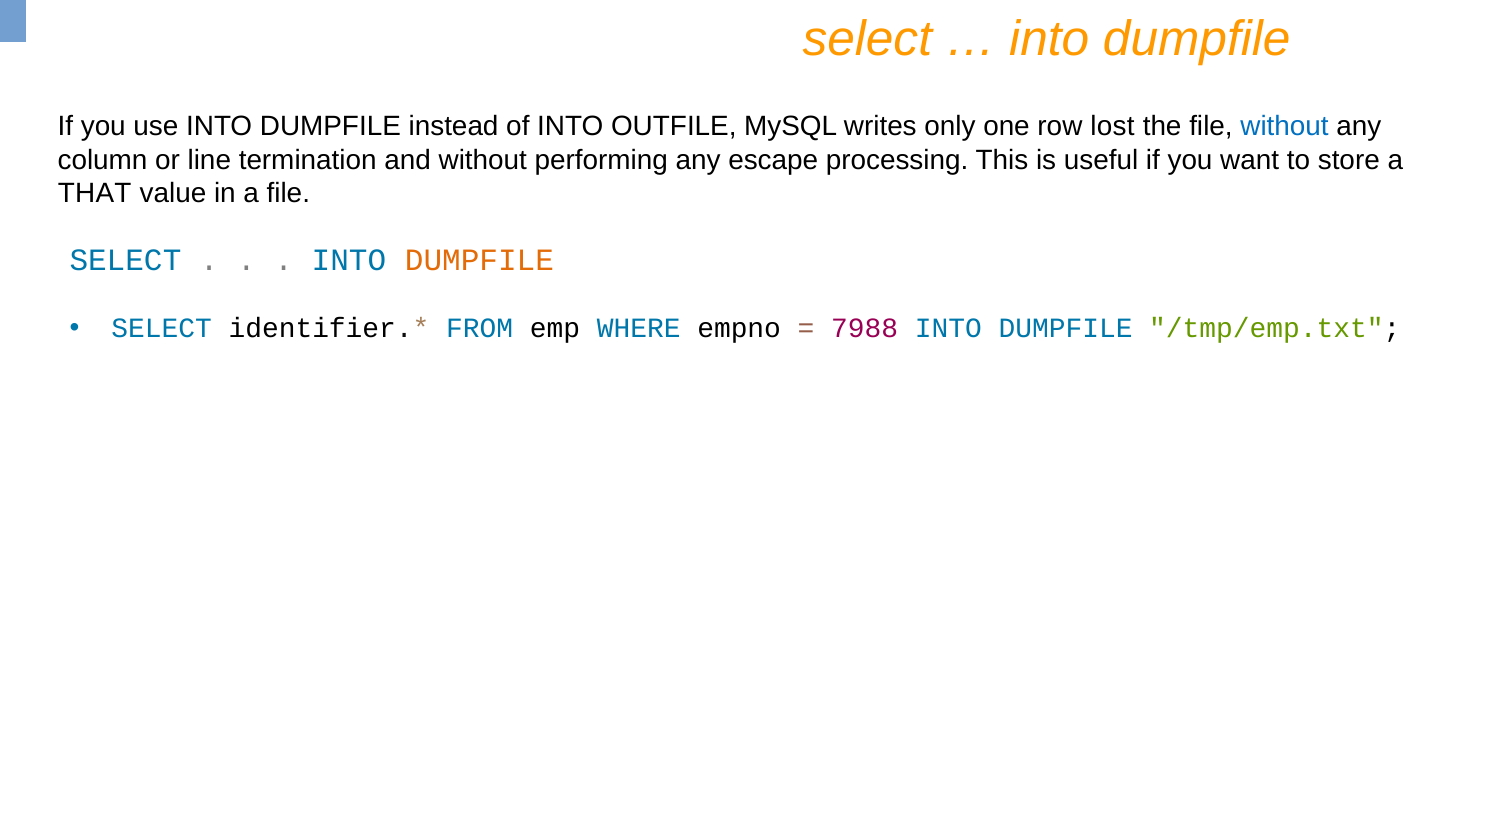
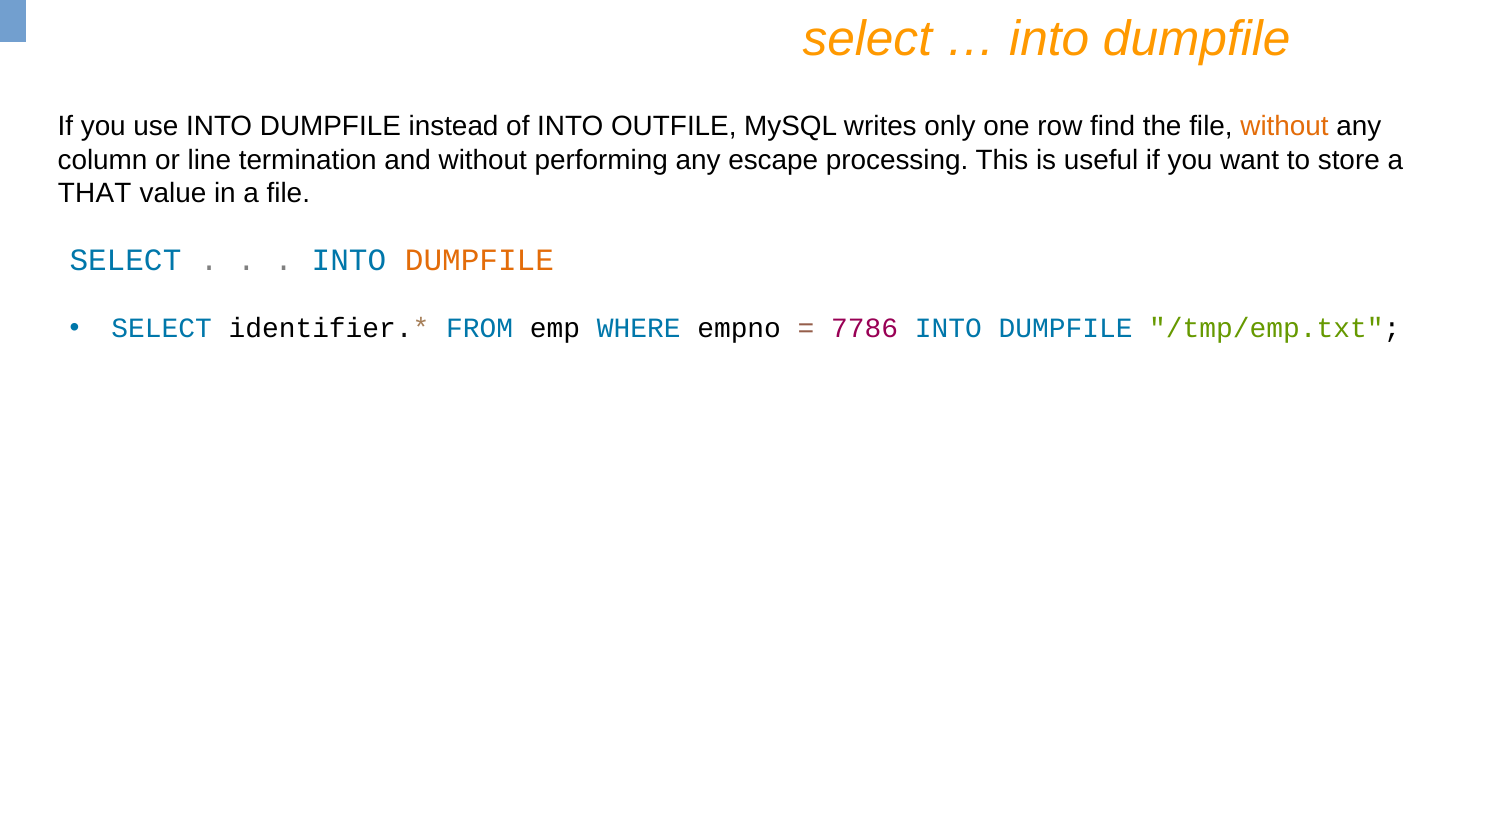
lost: lost -> find
without at (1285, 126) colour: blue -> orange
7988: 7988 -> 7786
